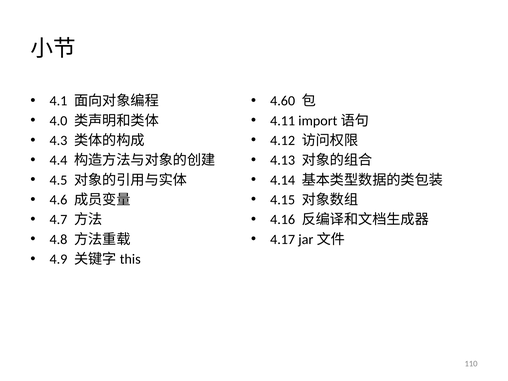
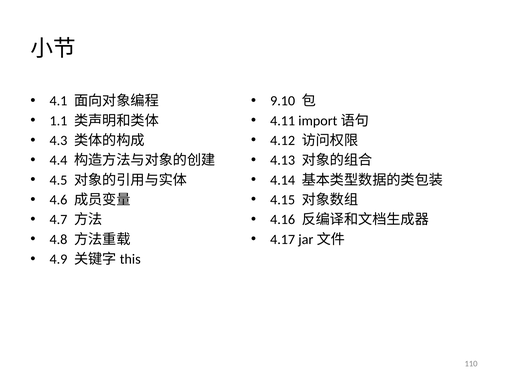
4.60: 4.60 -> 9.10
4.0: 4.0 -> 1.1
